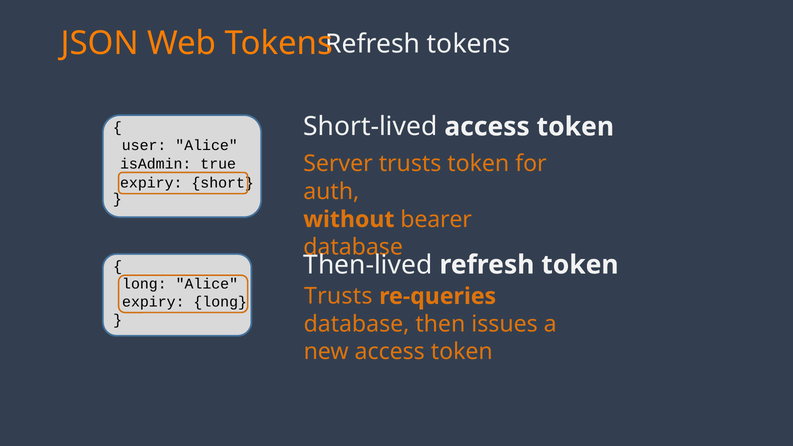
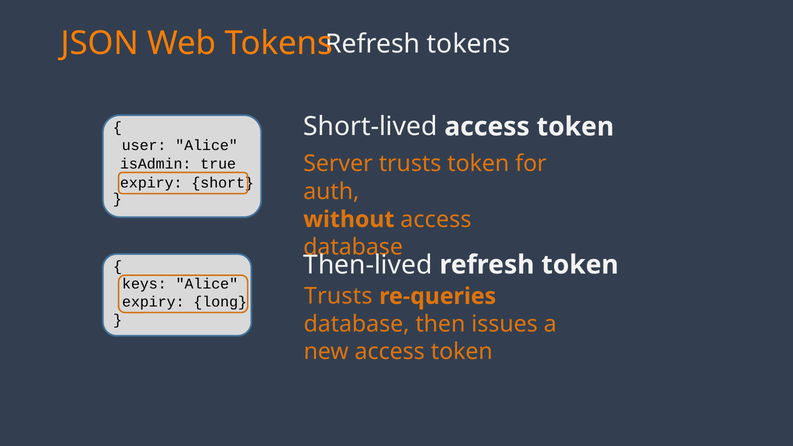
without bearer: bearer -> access
long at (144, 284): long -> keys
